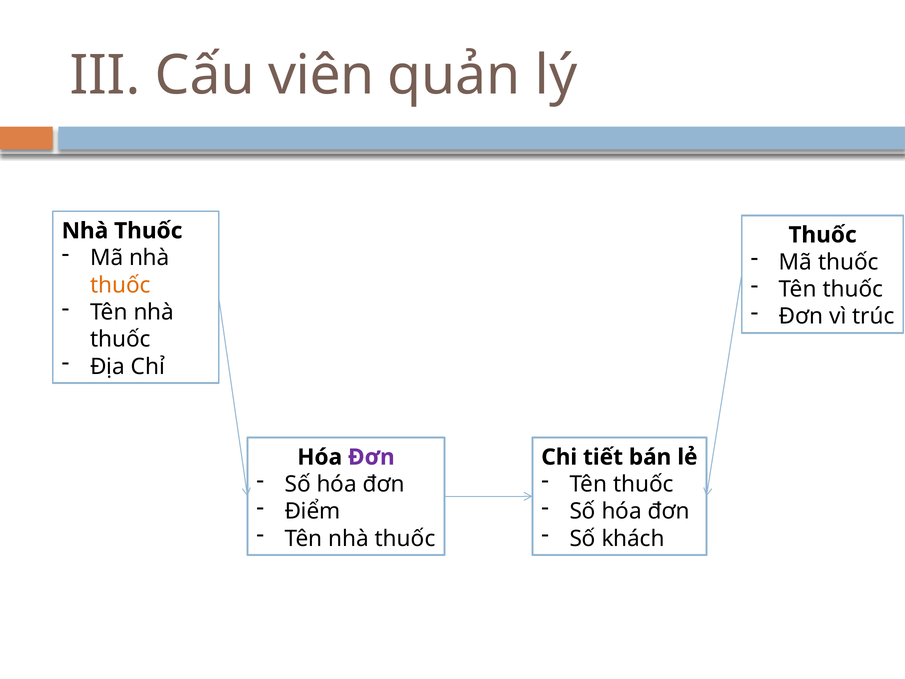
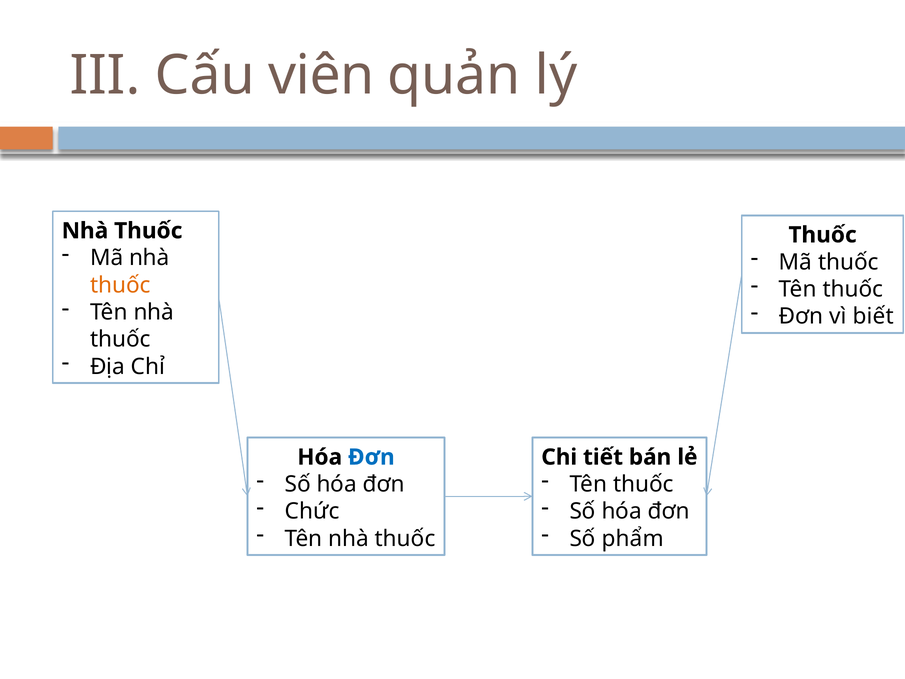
trúc: trúc -> biết
Đơn at (371, 457) colour: purple -> blue
Điểm: Điểm -> Chức
khách: khách -> phẩm
